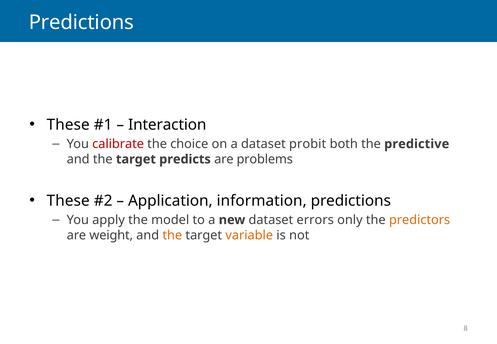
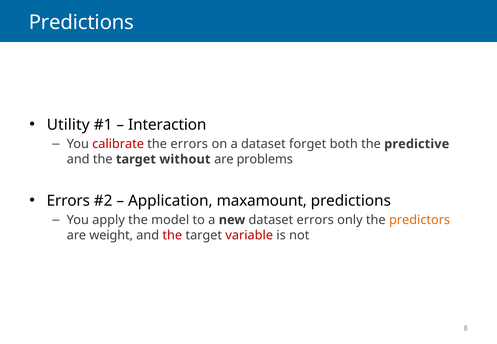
These at (68, 125): These -> Utility
the choice: choice -> errors
probit: probit -> forget
predicts: predicts -> without
These at (68, 201): These -> Errors
information: information -> maxamount
the at (172, 235) colour: orange -> red
variable colour: orange -> red
